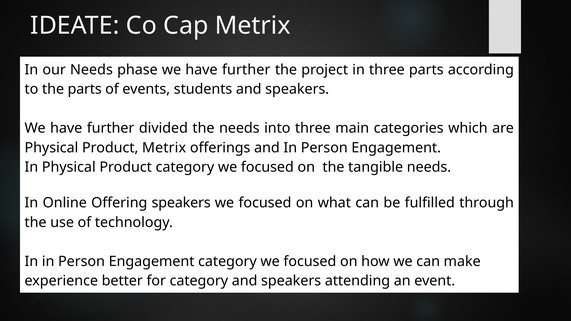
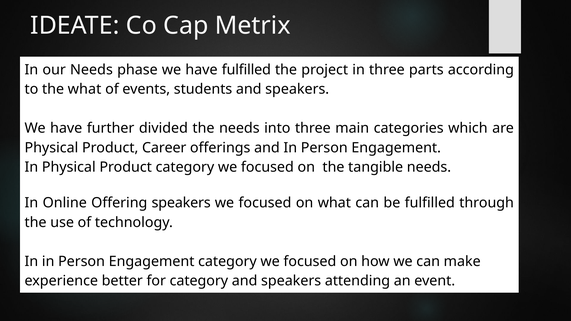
phase we have further: further -> fulfilled
the parts: parts -> what
Product Metrix: Metrix -> Career
